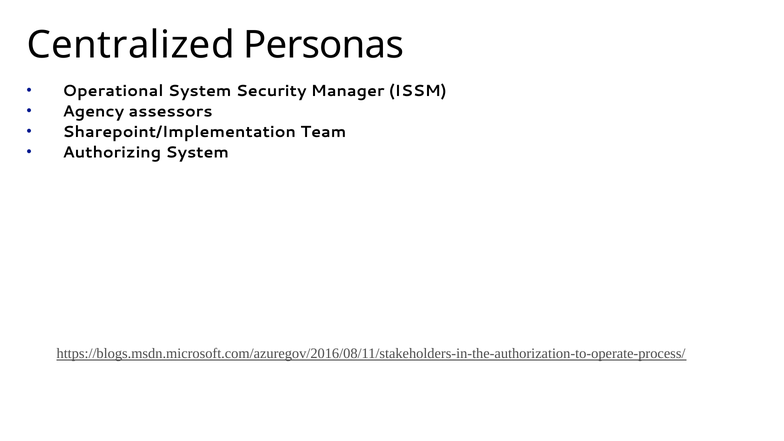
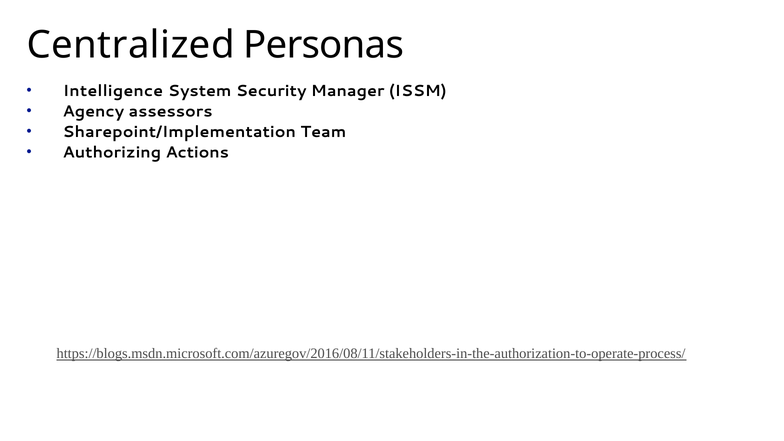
Operational: Operational -> Intelligence
Authorizing System: System -> Actions
